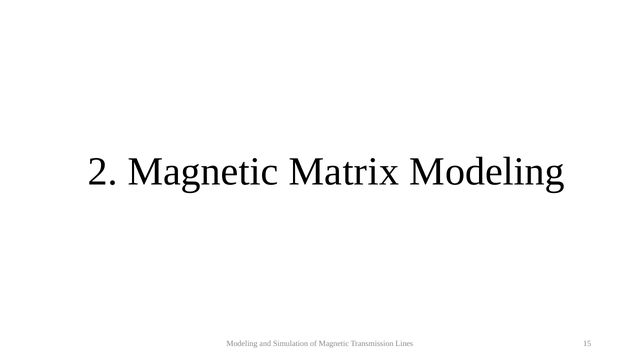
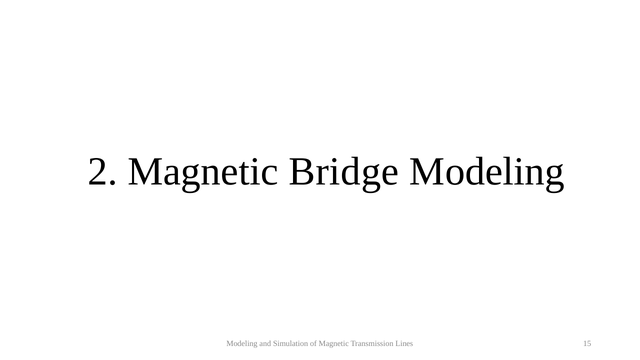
Matrix: Matrix -> Bridge
